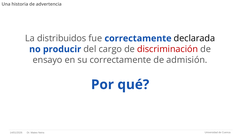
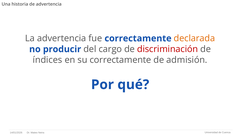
La distribuidos: distribuidos -> advertencia
declarada colour: black -> orange
ensayo: ensayo -> índices
